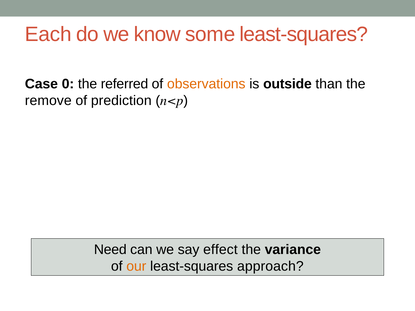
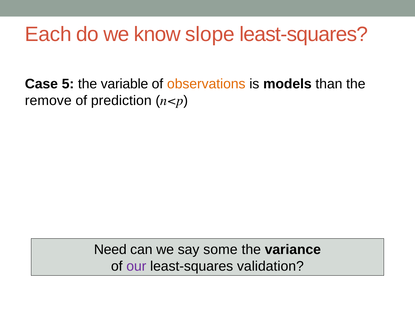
some: some -> slope
0: 0 -> 5
referred: referred -> variable
outside: outside -> models
effect: effect -> some
our colour: orange -> purple
approach: approach -> validation
